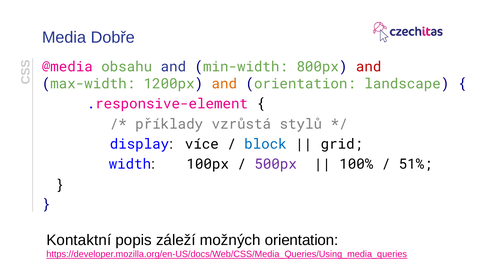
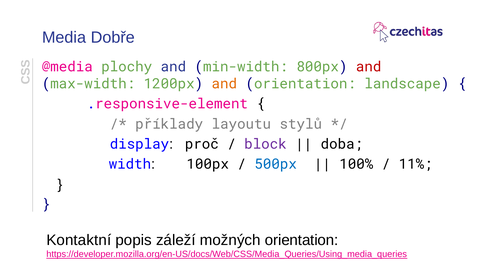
obsahu: obsahu -> plochy
vzrůstá: vzrůstá -> layoutu
více: více -> proč
block colour: blue -> purple
grid: grid -> doba
500px colour: purple -> blue
51%: 51% -> 11%
